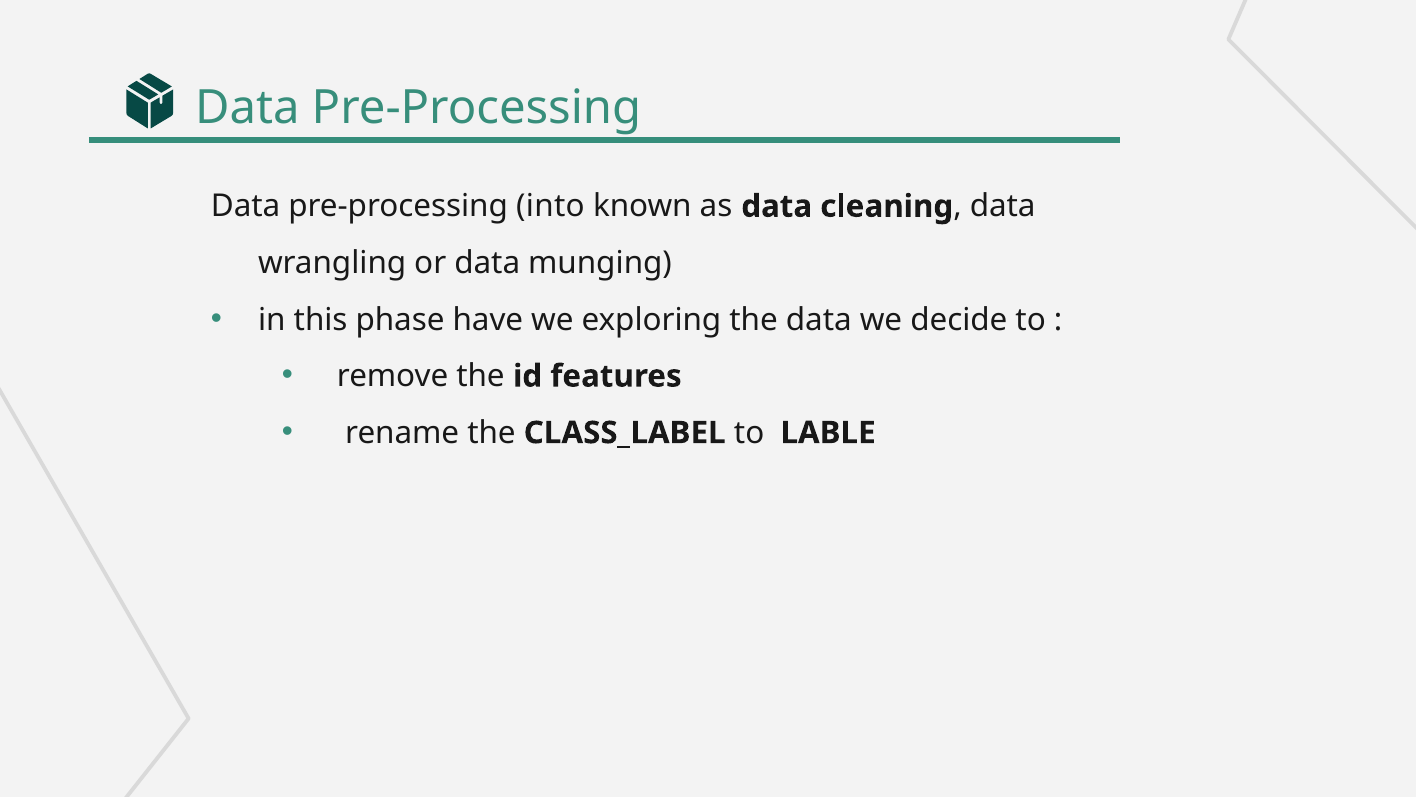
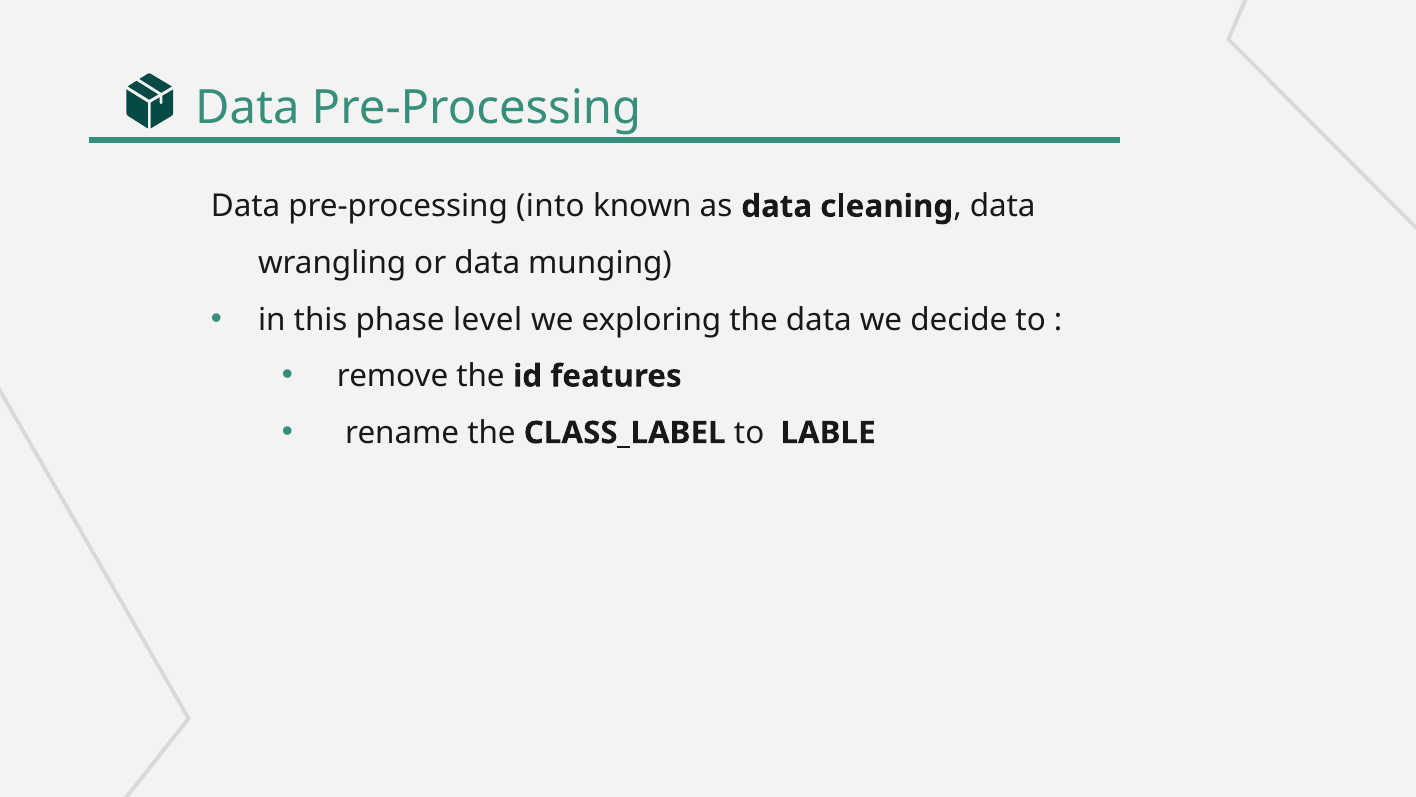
have: have -> level
